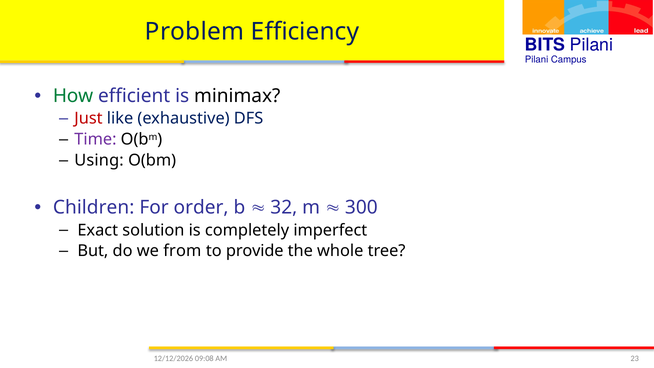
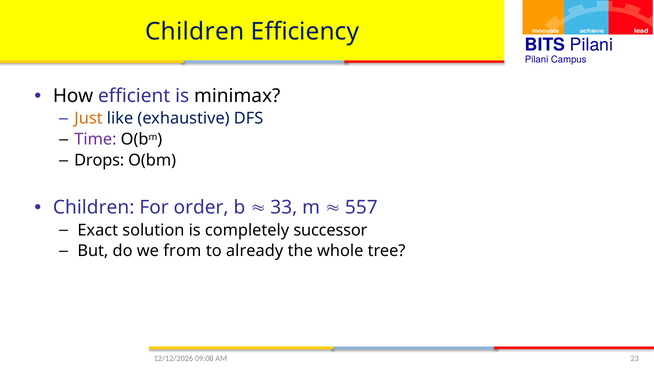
Problem at (195, 32): Problem -> Children
How colour: green -> black
Just colour: red -> orange
Using: Using -> Drops
32: 32 -> 33
300: 300 -> 557
imperfect: imperfect -> successor
provide: provide -> already
